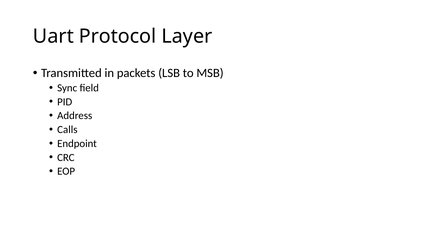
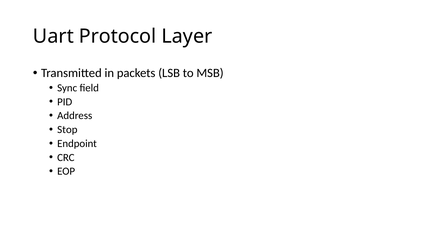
Calls: Calls -> Stop
